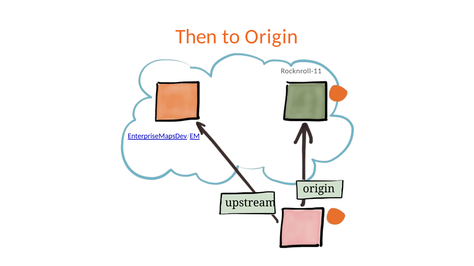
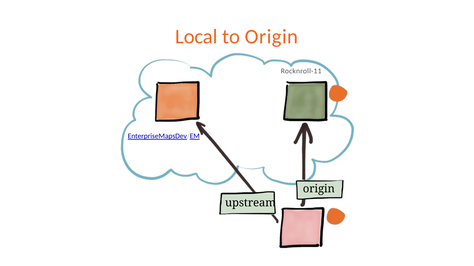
Then: Then -> Local
